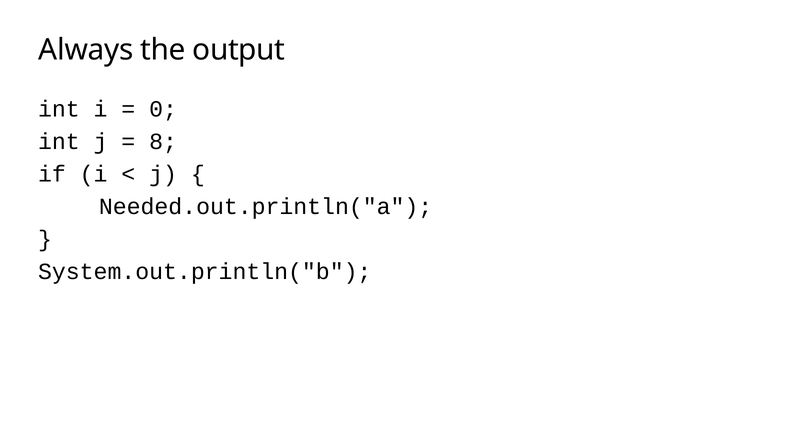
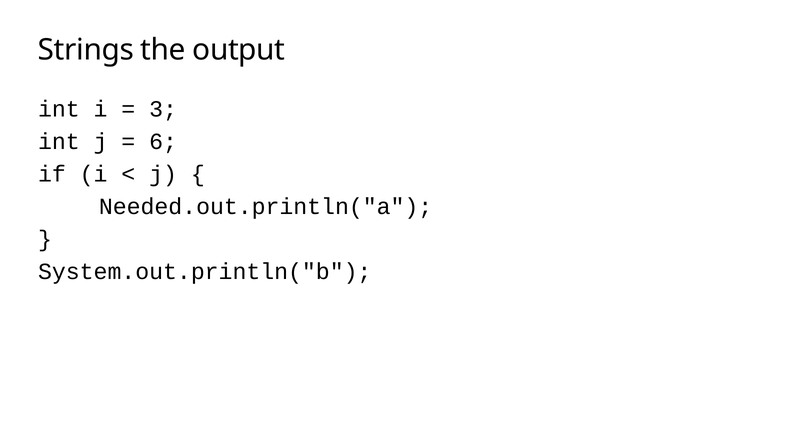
Always: Always -> Strings
0: 0 -> 3
8: 8 -> 6
